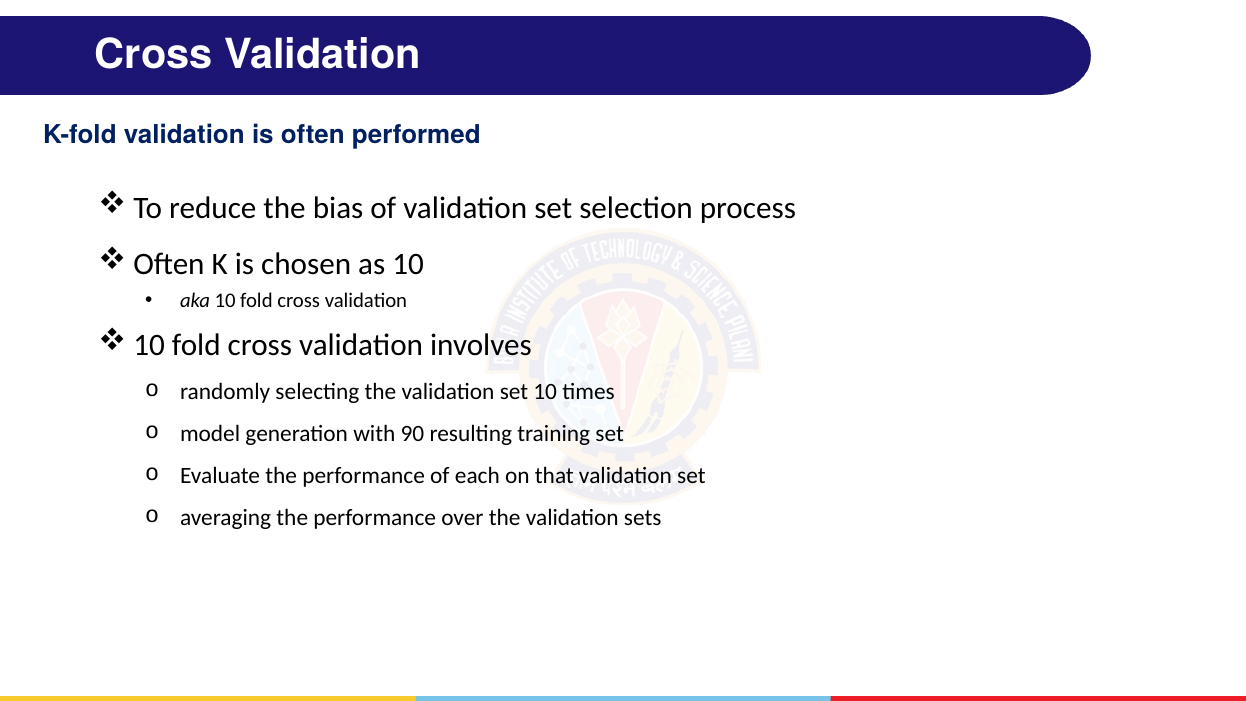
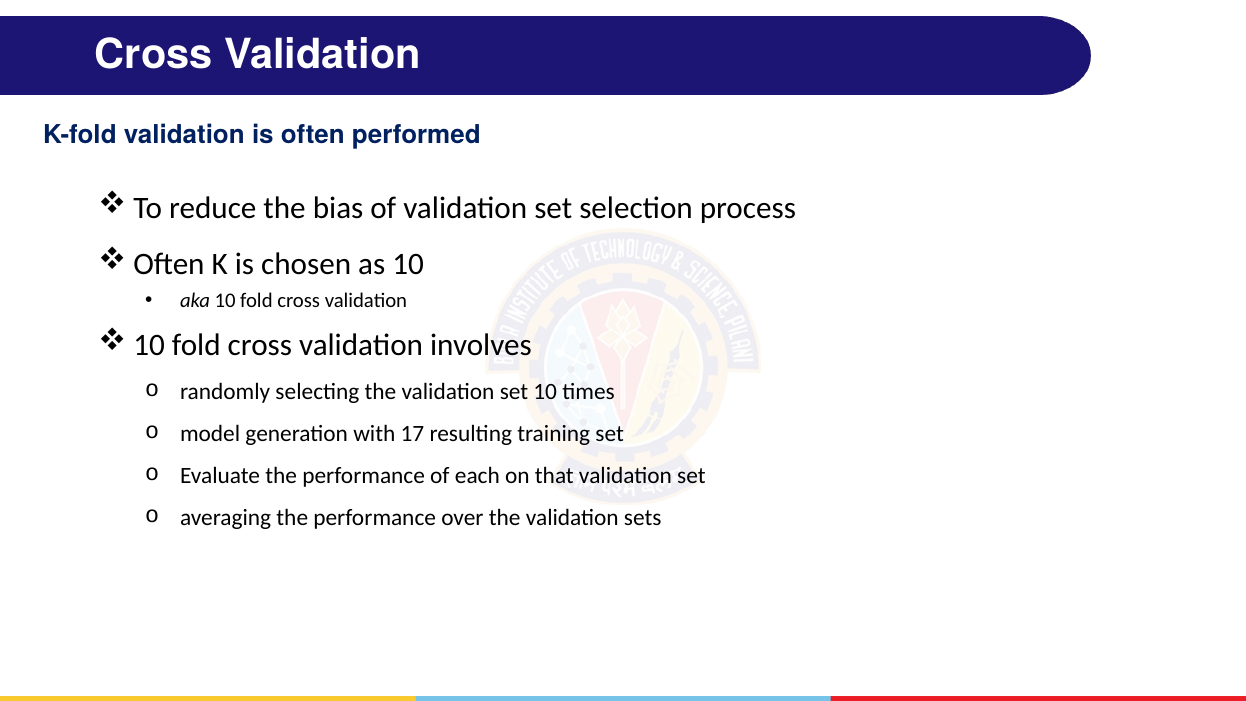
90: 90 -> 17
